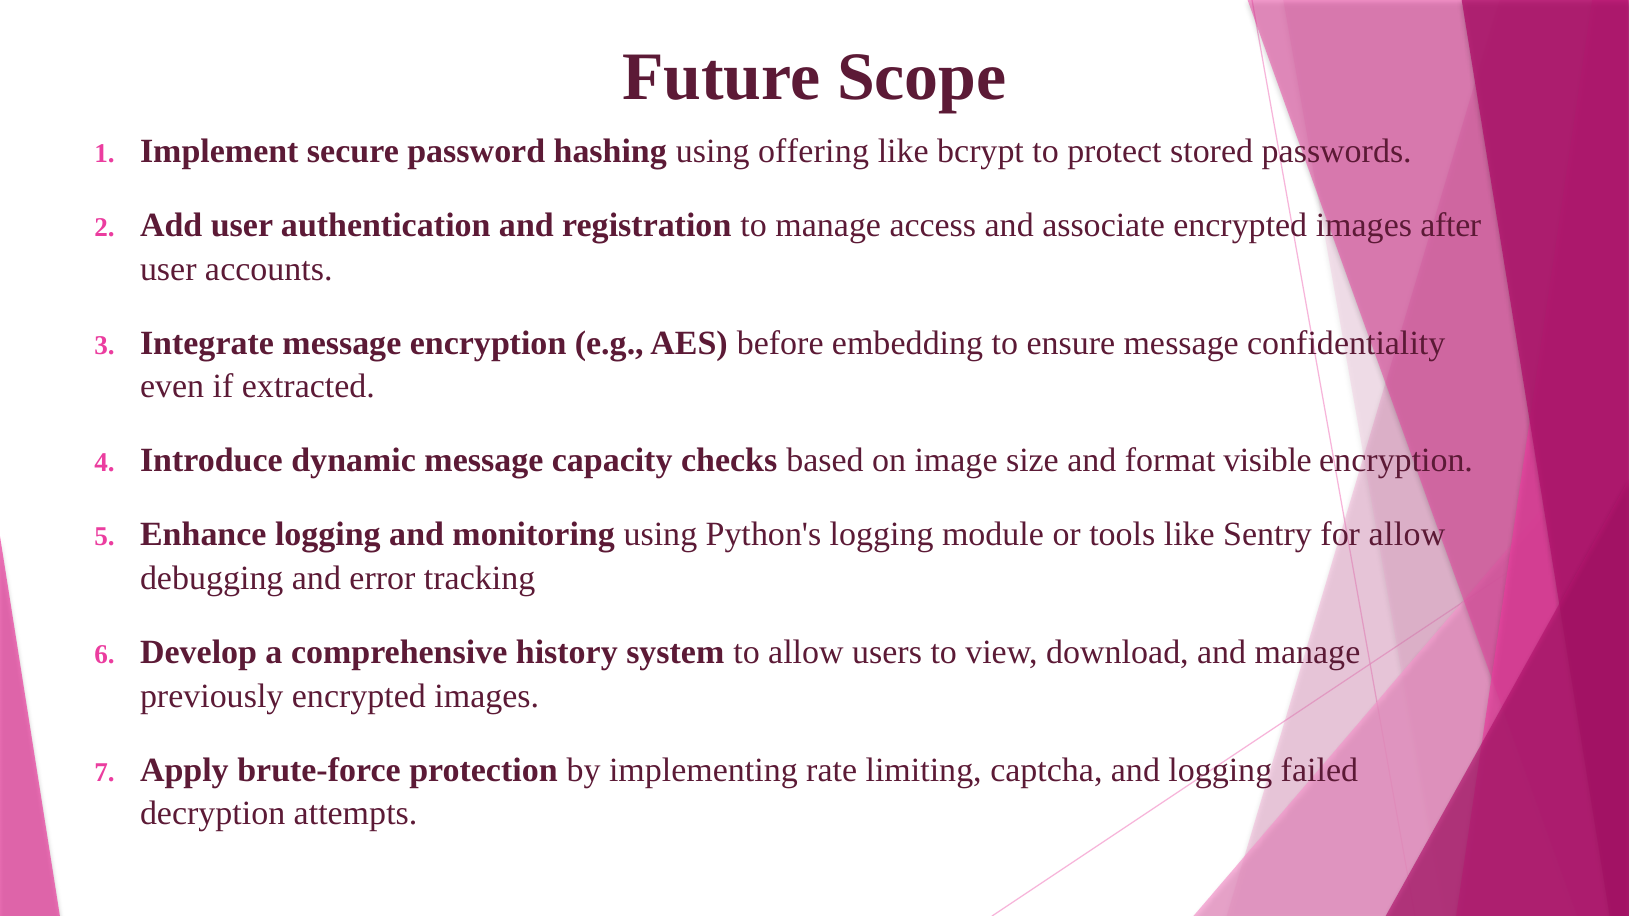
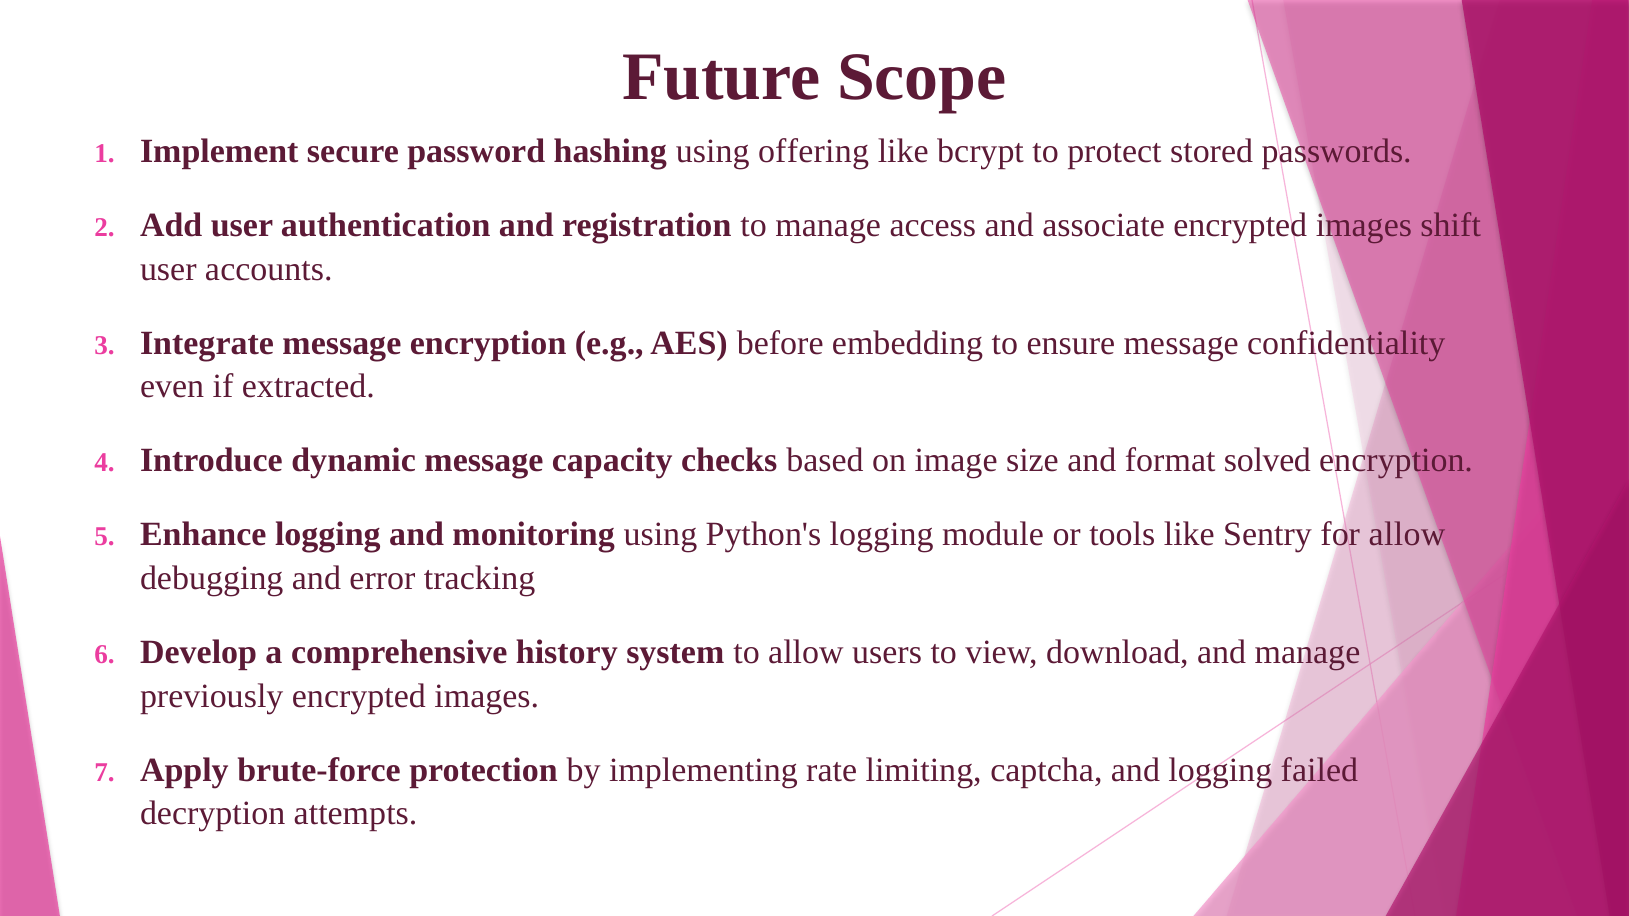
after: after -> shift
visible: visible -> solved
